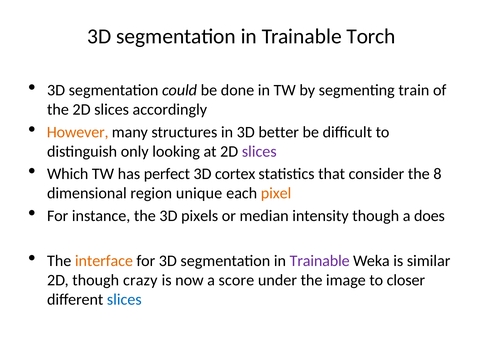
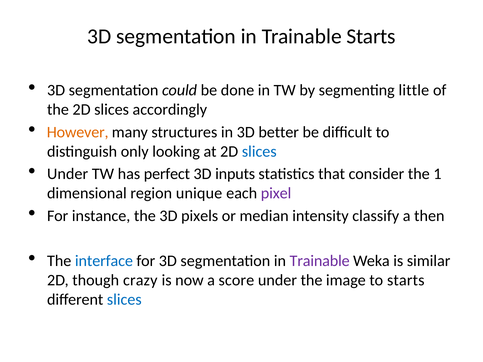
Trainable Torch: Torch -> Starts
train: train -> little
slices at (259, 151) colour: purple -> blue
Which at (68, 174): Which -> Under
cortex: cortex -> inputs
8: 8 -> 1
pixel colour: orange -> purple
intensity though: though -> classify
does: does -> then
interface colour: orange -> blue
to closer: closer -> starts
